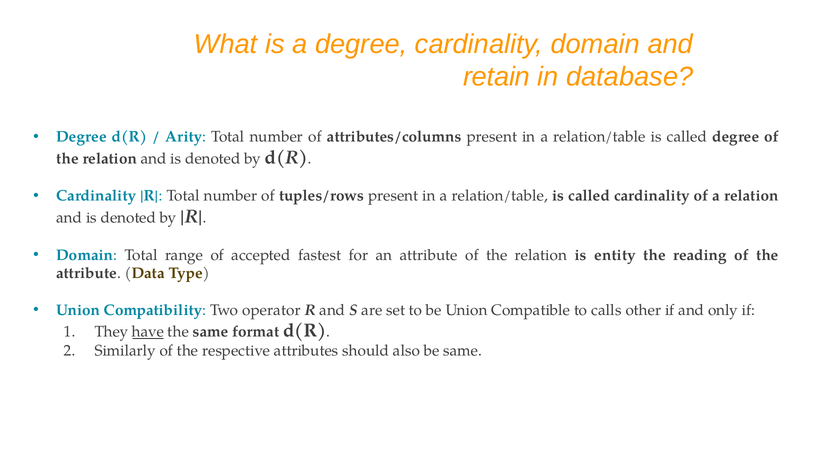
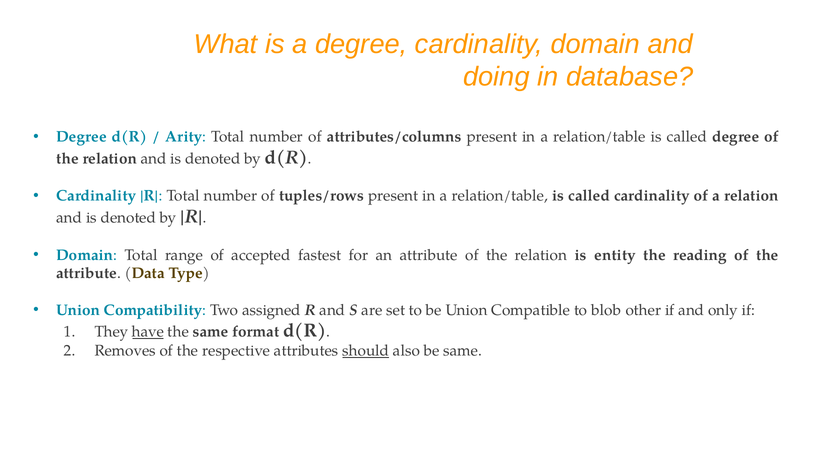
retain: retain -> doing
operator: operator -> assigned
calls: calls -> blob
Similarly: Similarly -> Removes
should underline: none -> present
